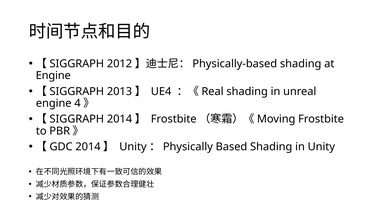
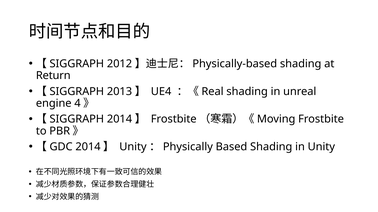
Engine at (53, 76): Engine -> Return
